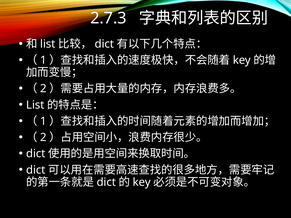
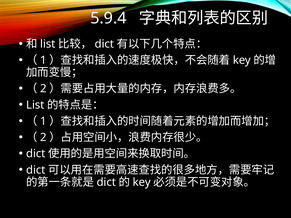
2.7.3: 2.7.3 -> 5.9.4
